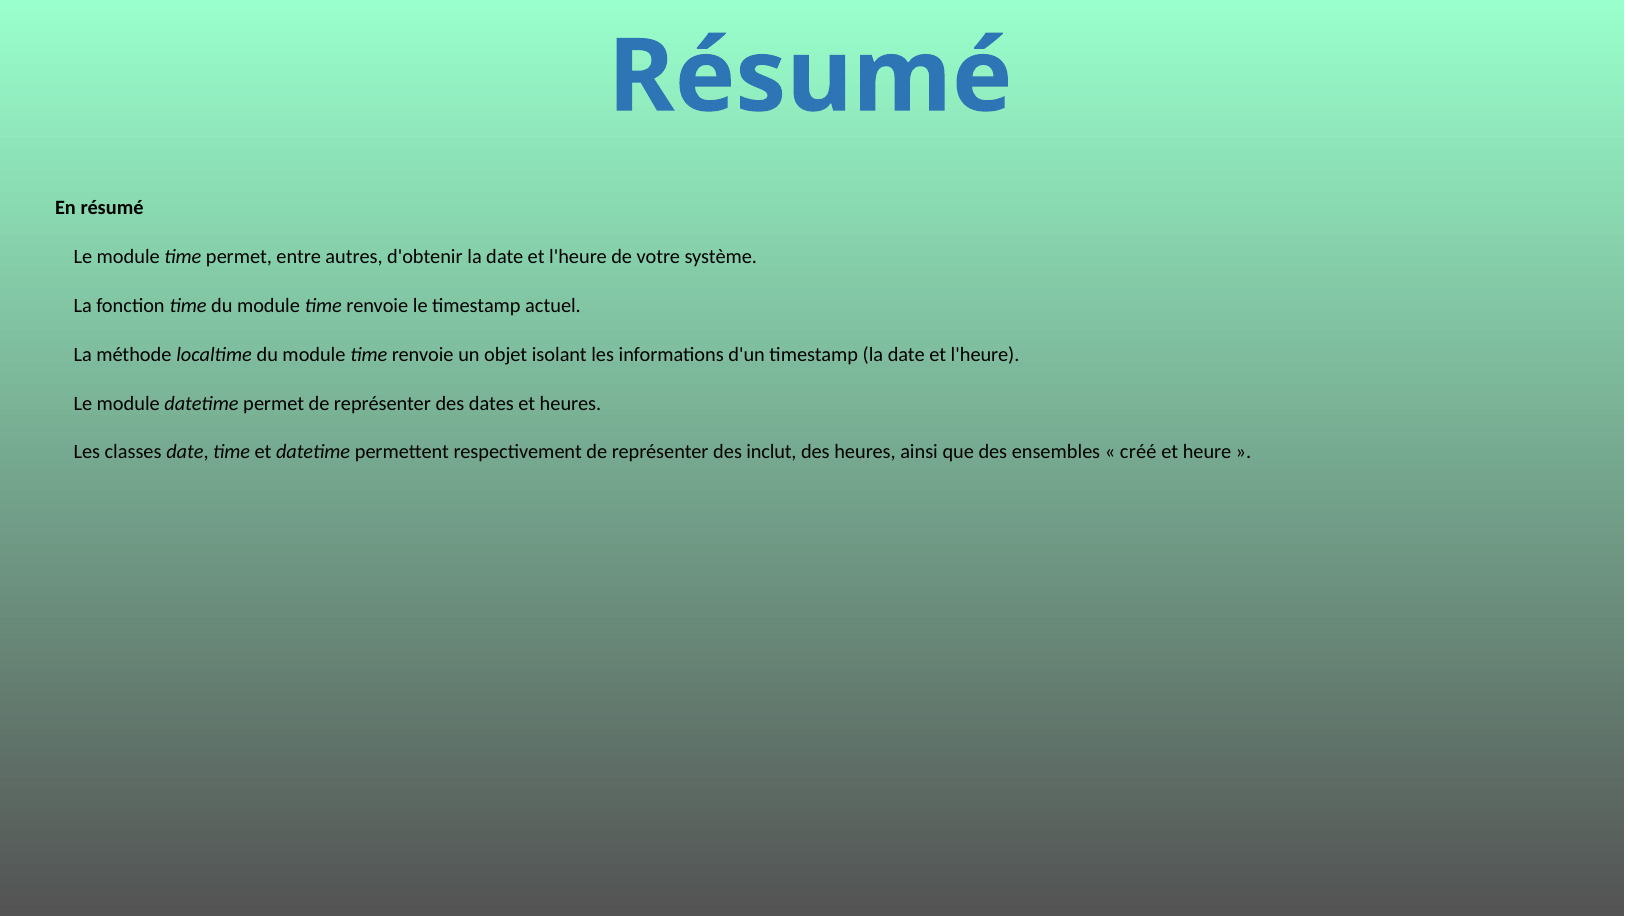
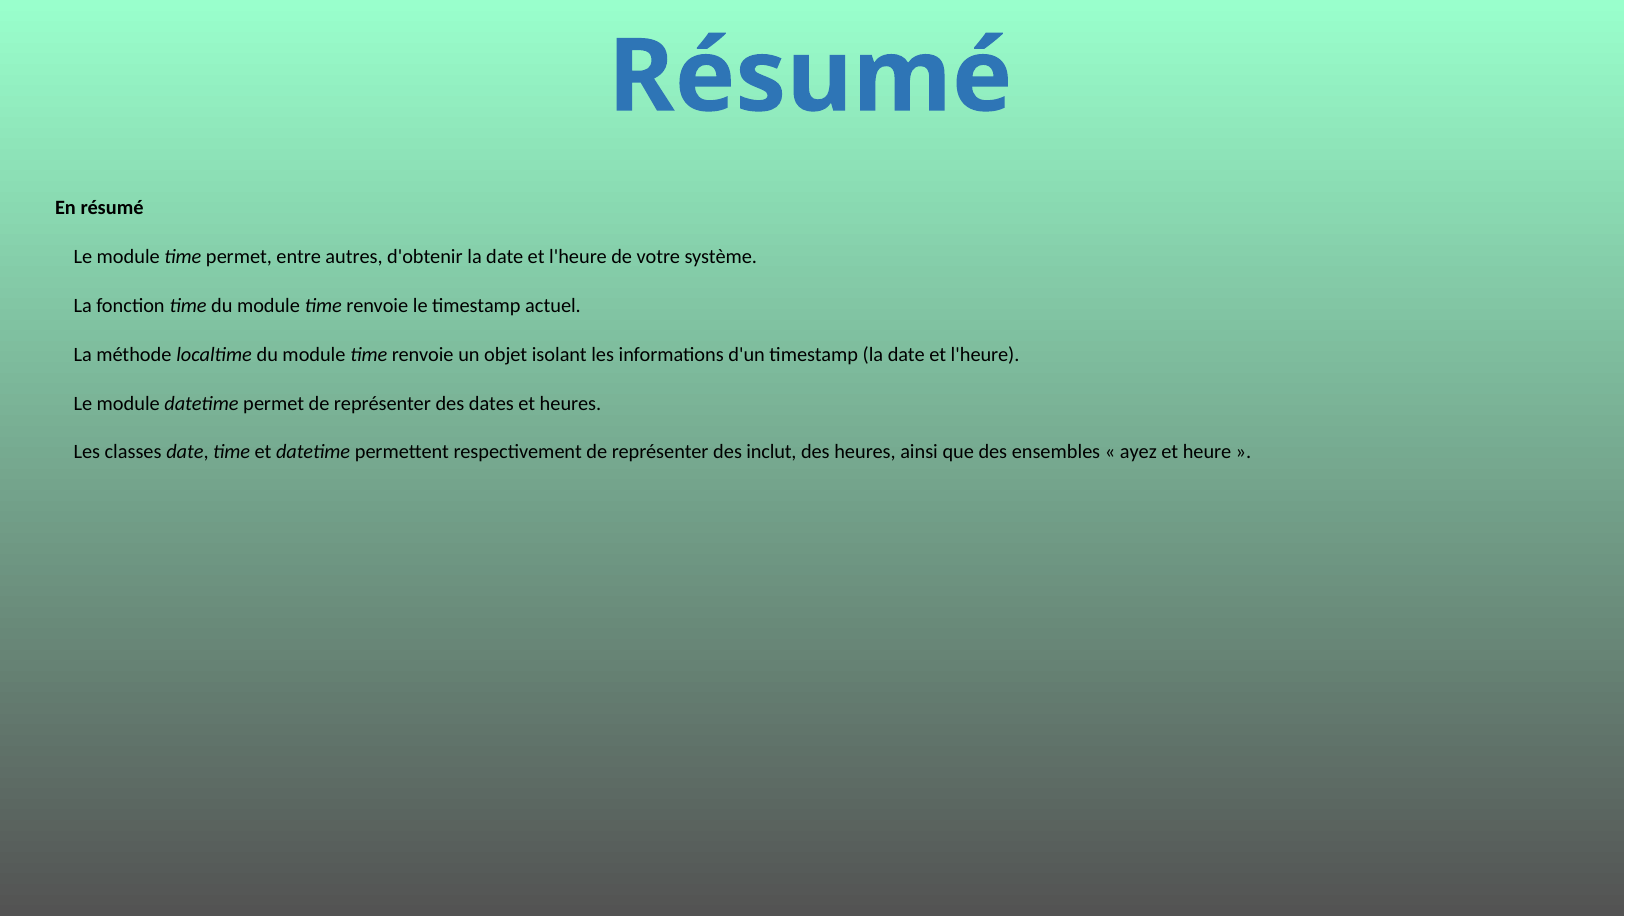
créé: créé -> ayez
